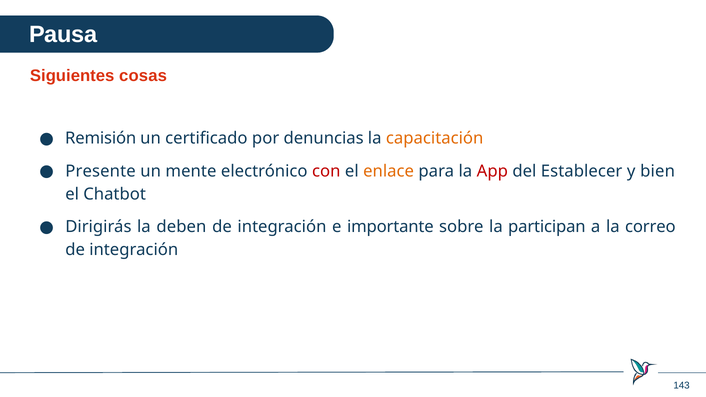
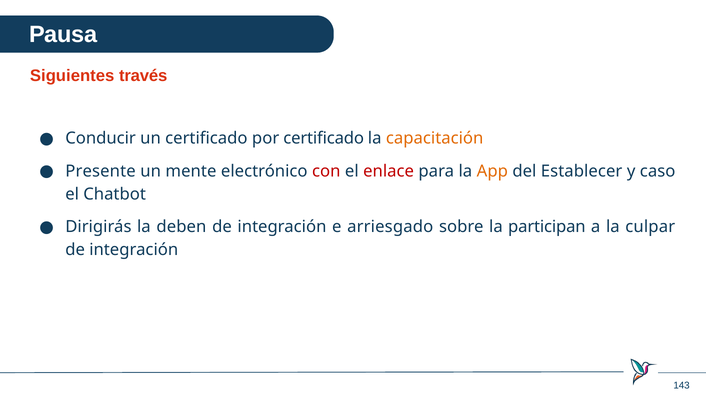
cosas: cosas -> través
Remisión: Remisión -> Conducir
por denuncias: denuncias -> certificado
enlace colour: orange -> red
App colour: red -> orange
bien: bien -> caso
importante: importante -> arriesgado
correo: correo -> culpar
